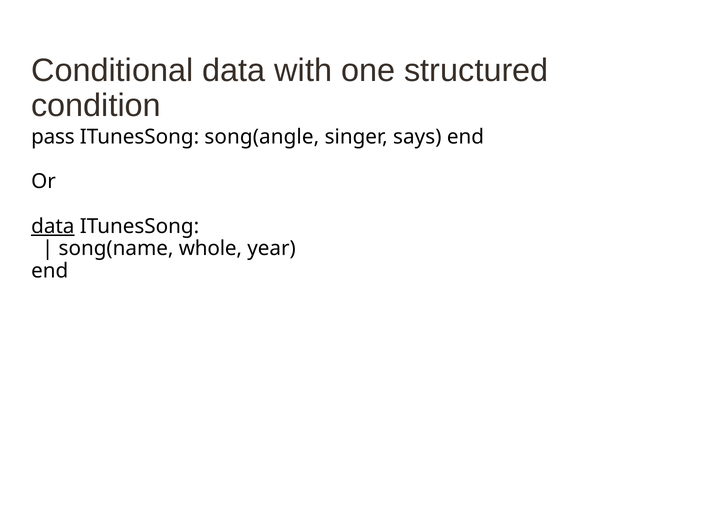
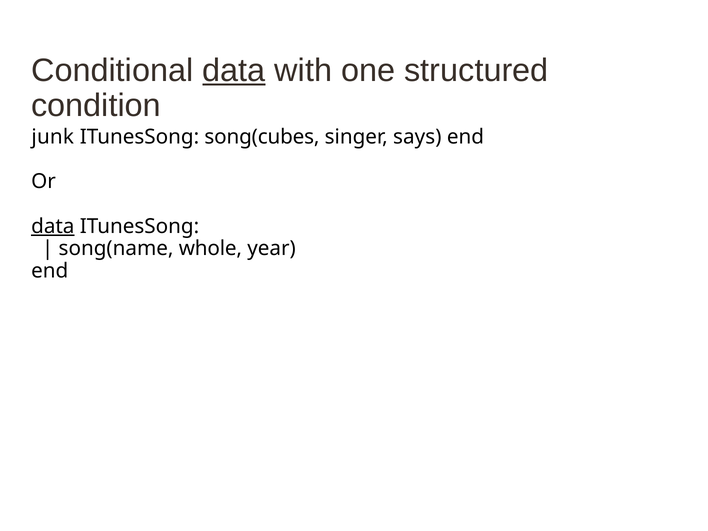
data at (234, 70) underline: none -> present
pass: pass -> junk
song(angle: song(angle -> song(cubes
